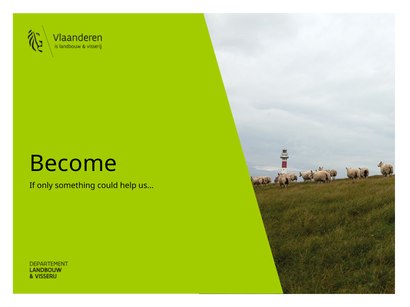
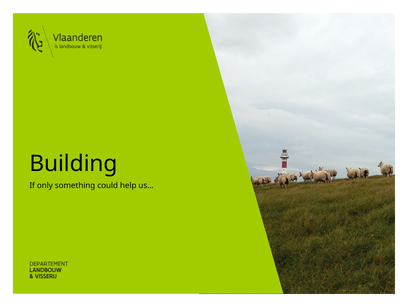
Become: Become -> Building
